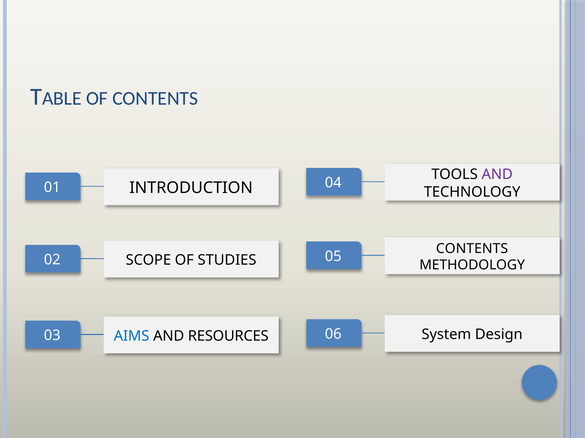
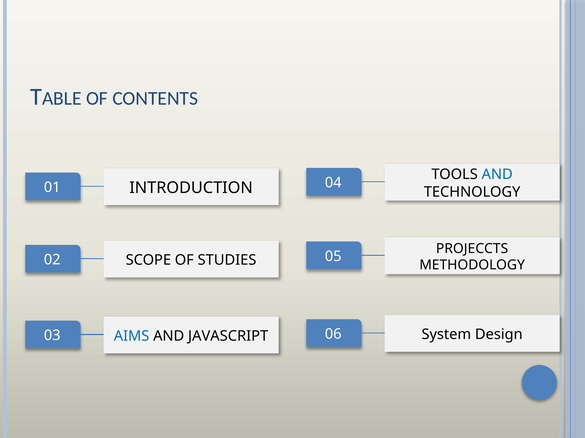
AND at (497, 175) colour: purple -> blue
CONTENTS at (472, 249): CONTENTS -> PROJECCTS
RESOURCES: RESOURCES -> JAVASCRIPT
